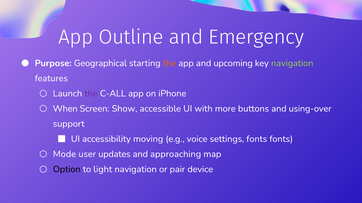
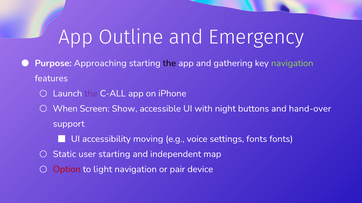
Geographical: Geographical -> Approaching
the at (169, 63) colour: orange -> black
upcoming: upcoming -> gathering
more: more -> night
using-over: using-over -> hand-over
Mode: Mode -> Static
user updates: updates -> starting
approaching: approaching -> independent
Option colour: black -> red
